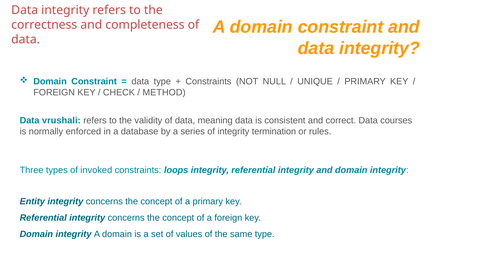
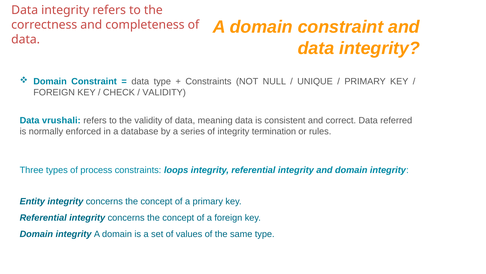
METHOD at (164, 92): METHOD -> VALIDITY
courses: courses -> referred
invoked: invoked -> process
